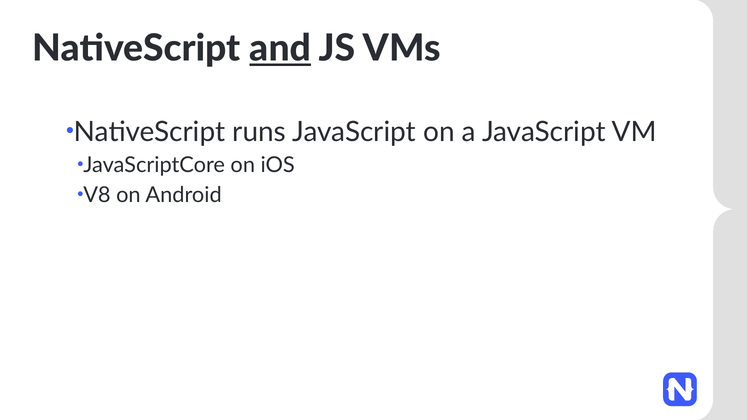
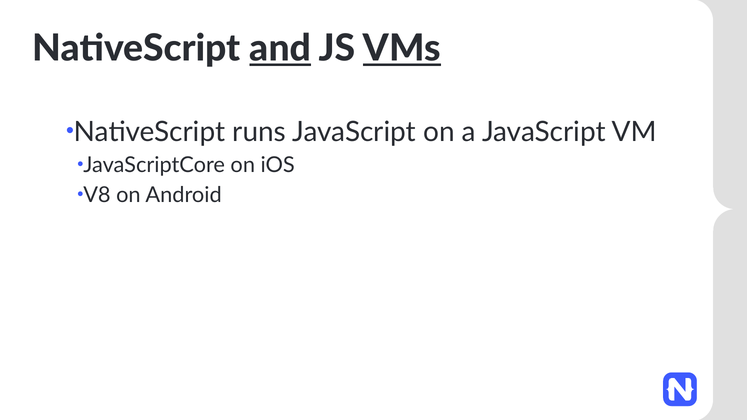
VMs underline: none -> present
